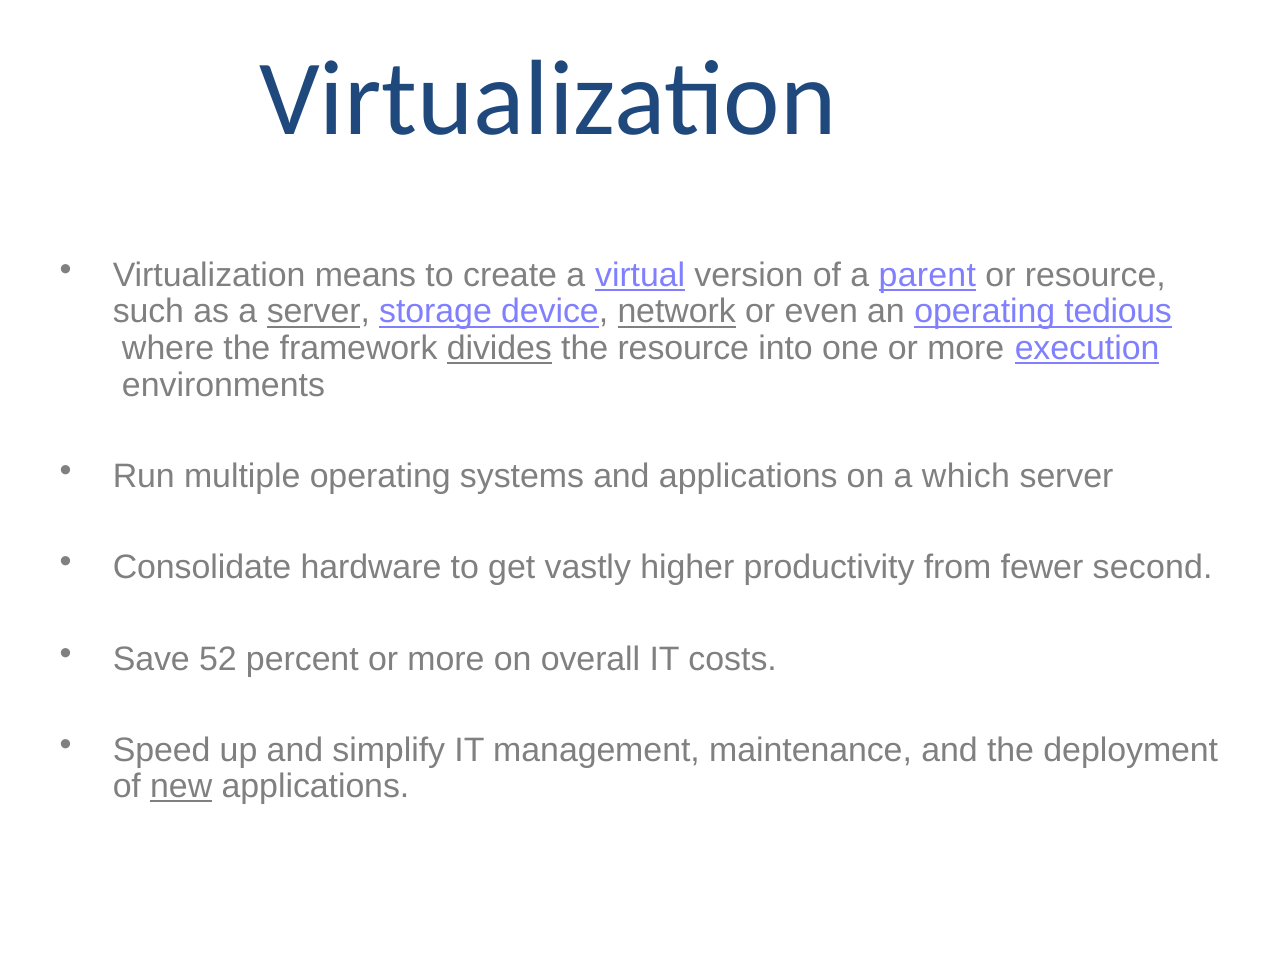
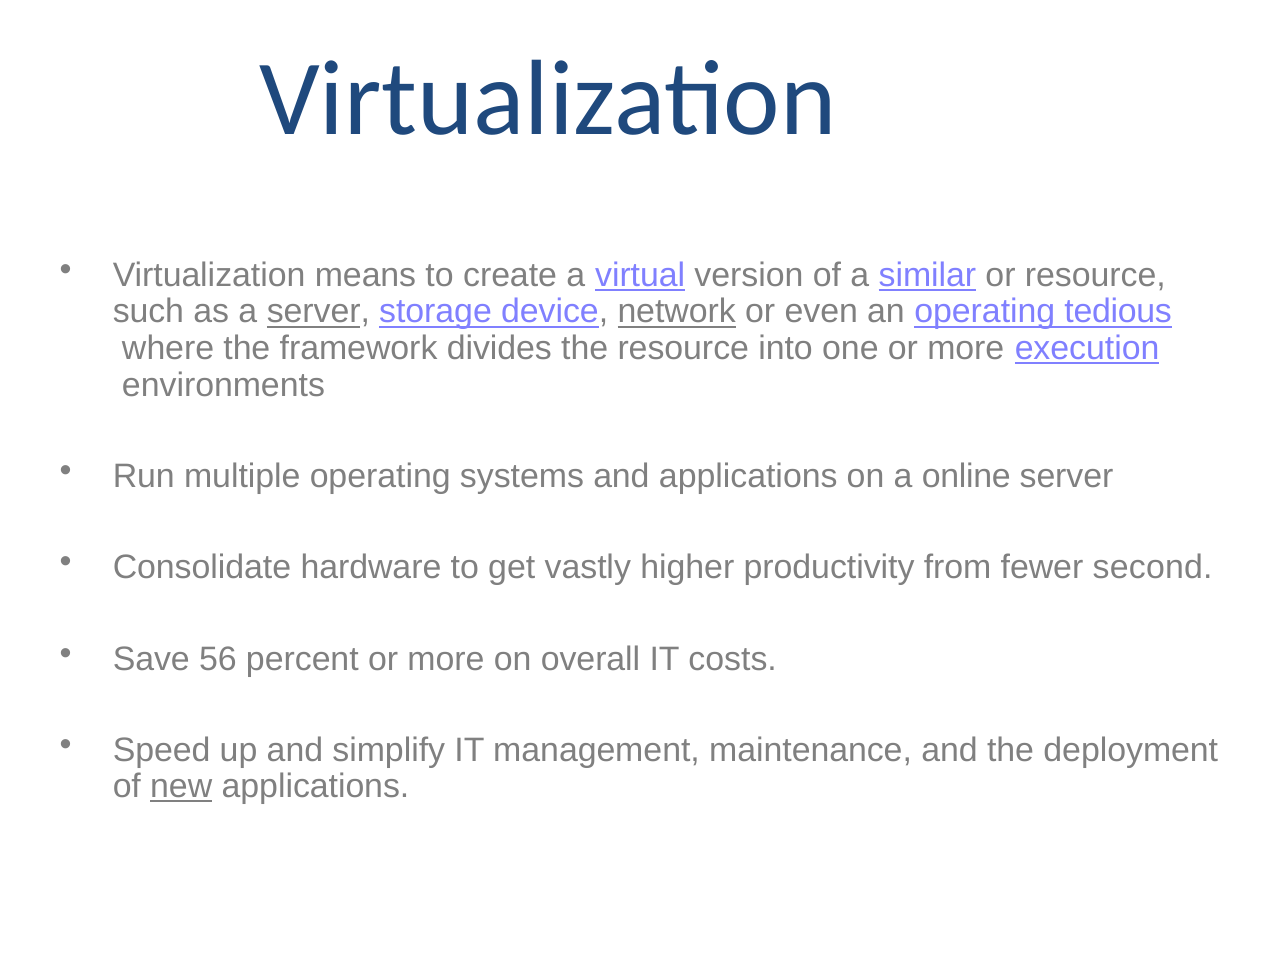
parent: parent -> similar
divides underline: present -> none
which: which -> online
52: 52 -> 56
